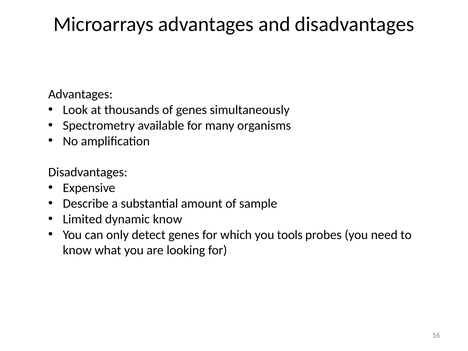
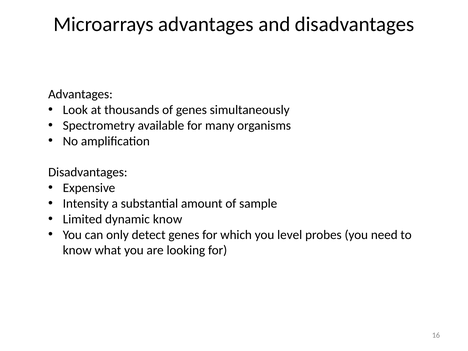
Describe: Describe -> Intensity
tools: tools -> level
